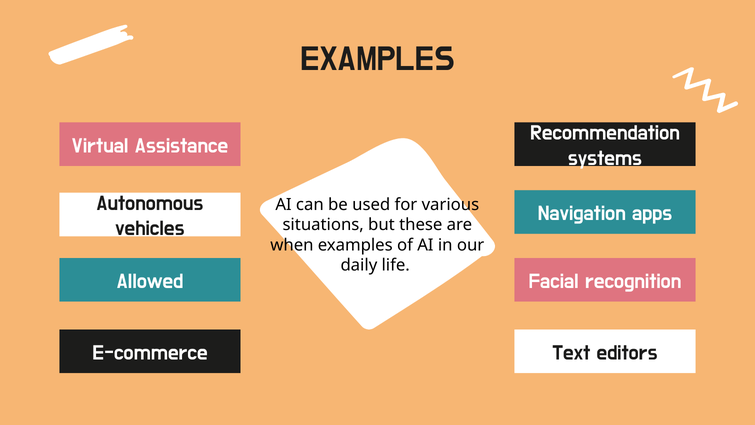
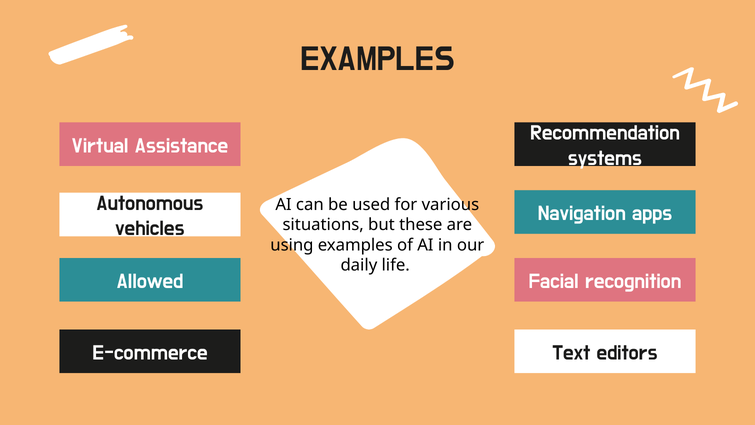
when: when -> using
